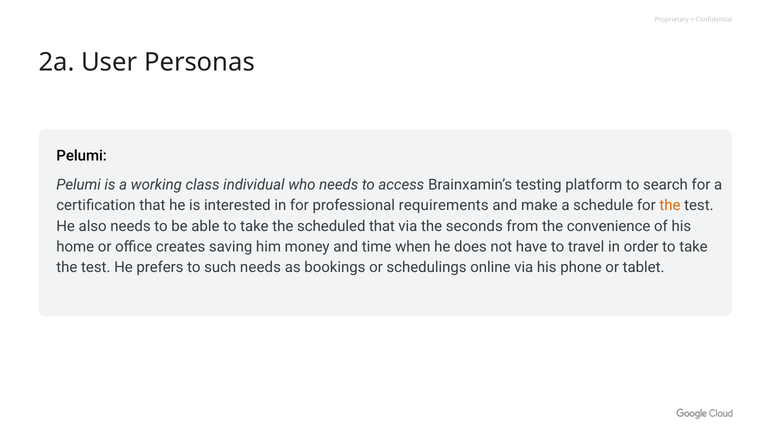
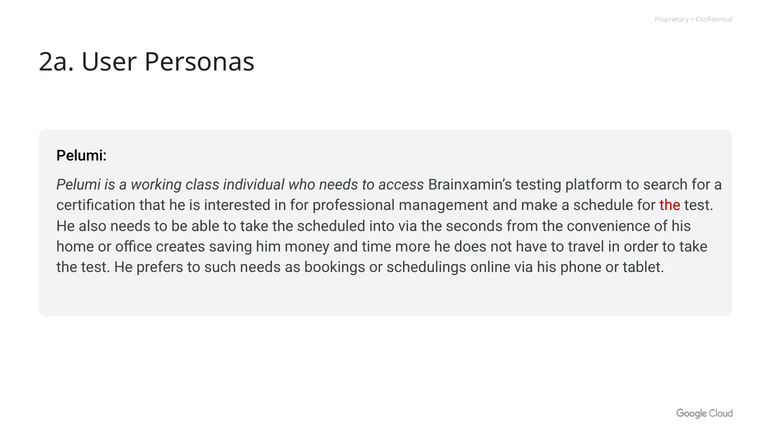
requirements: requirements -> management
the at (670, 206) colour: orange -> red
scheduled that: that -> into
when: when -> more
